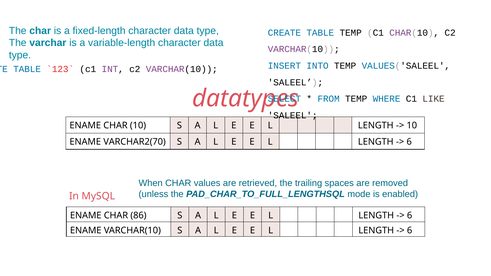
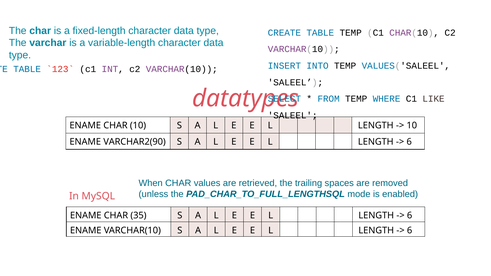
VARCHAR2(70: VARCHAR2(70 -> VARCHAR2(90
86: 86 -> 35
